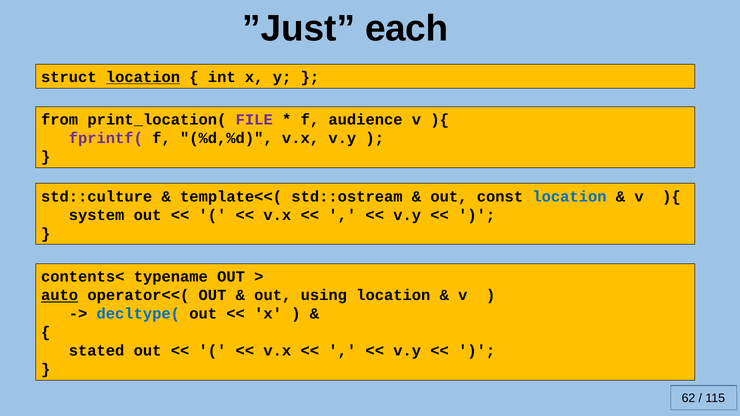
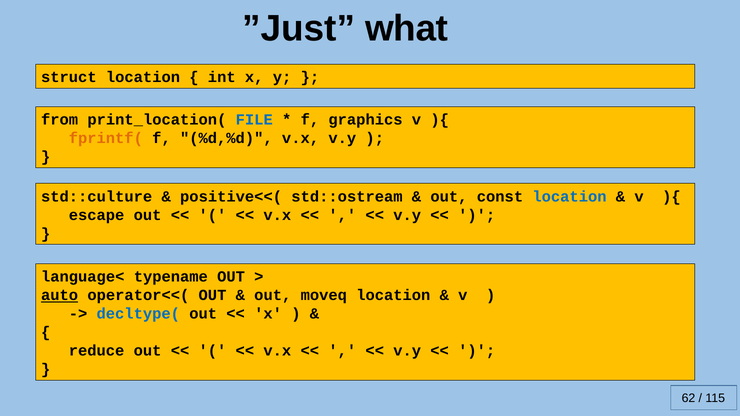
each: each -> what
location at (143, 77) underline: present -> none
FILE colour: purple -> blue
audience: audience -> graphics
fprintf( colour: purple -> orange
template<<(: template<<( -> positive<<(
system: system -> escape
contents<: contents< -> language<
using: using -> moveq
stated: stated -> reduce
